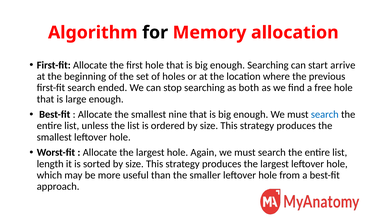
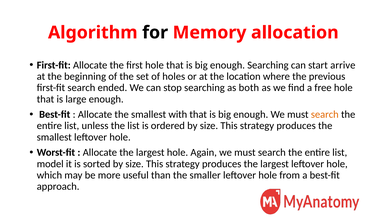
nine: nine -> with
search at (325, 114) colour: blue -> orange
length: length -> model
